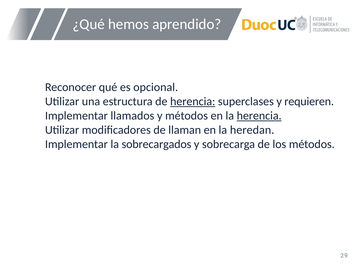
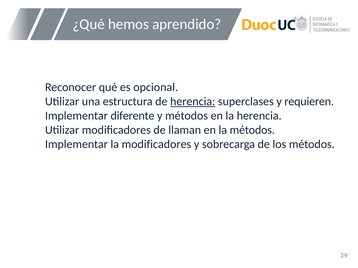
llamados: llamados -> diferente
herencia at (259, 116) underline: present -> none
la heredan: heredan -> métodos
la sobrecargados: sobrecargados -> modificadores
